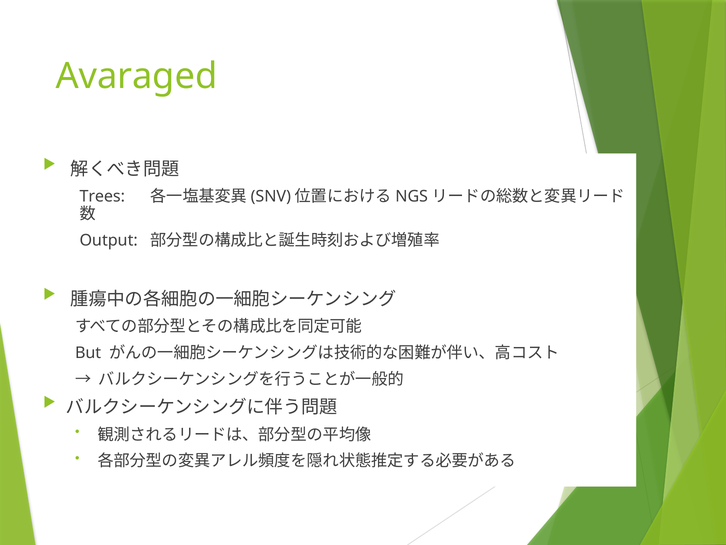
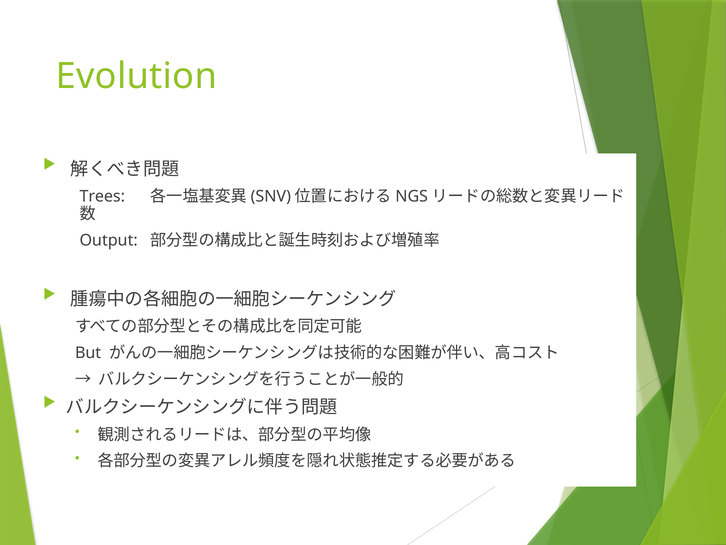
Avaraged: Avaraged -> Evolution
